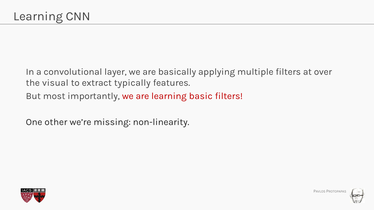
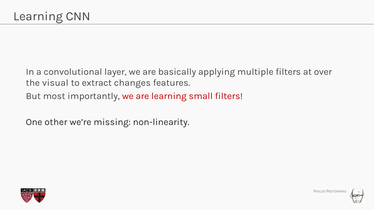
typically: typically -> changes
basic: basic -> small
